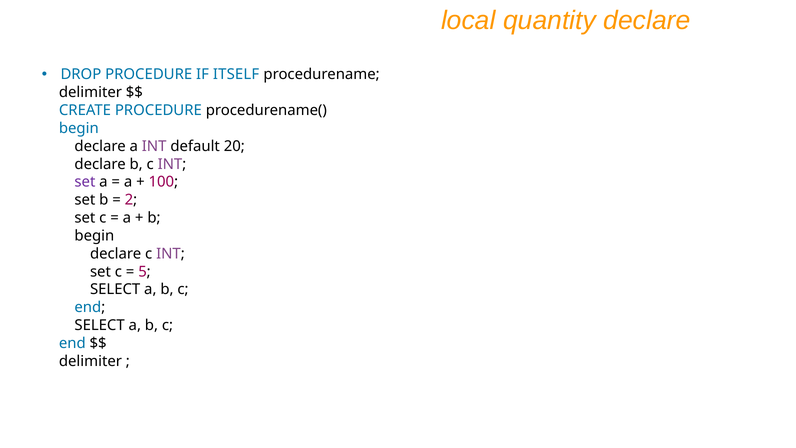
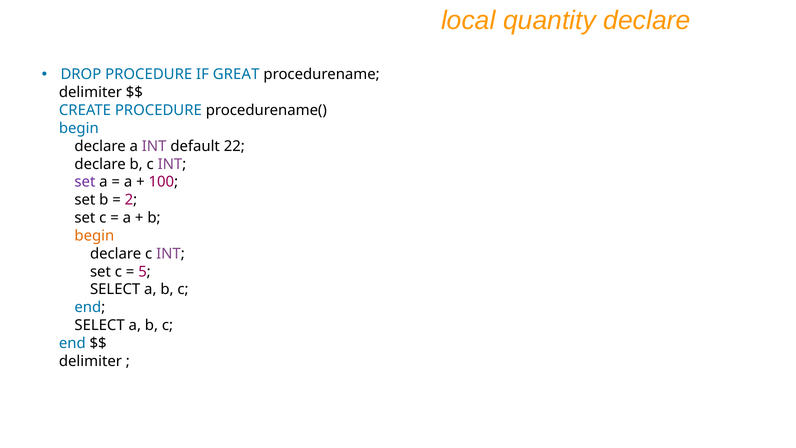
ITSELF: ITSELF -> GREAT
20: 20 -> 22
begin at (94, 236) colour: black -> orange
